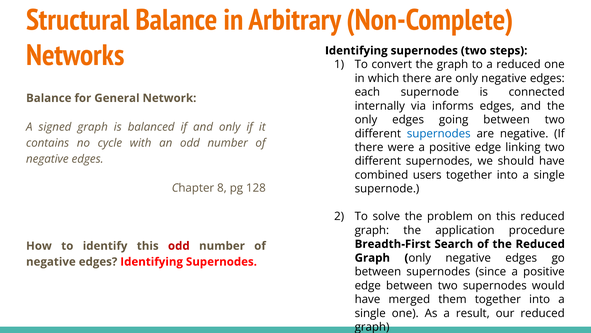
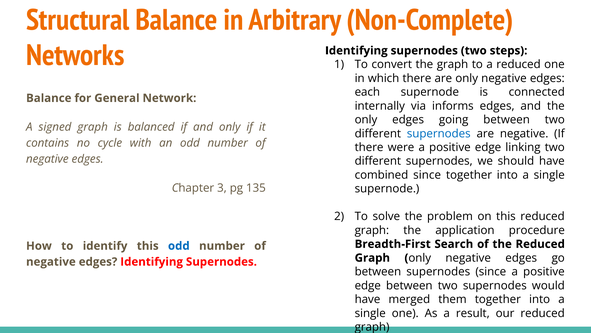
combined users: users -> since
8: 8 -> 3
128: 128 -> 135
odd at (179, 246) colour: red -> blue
